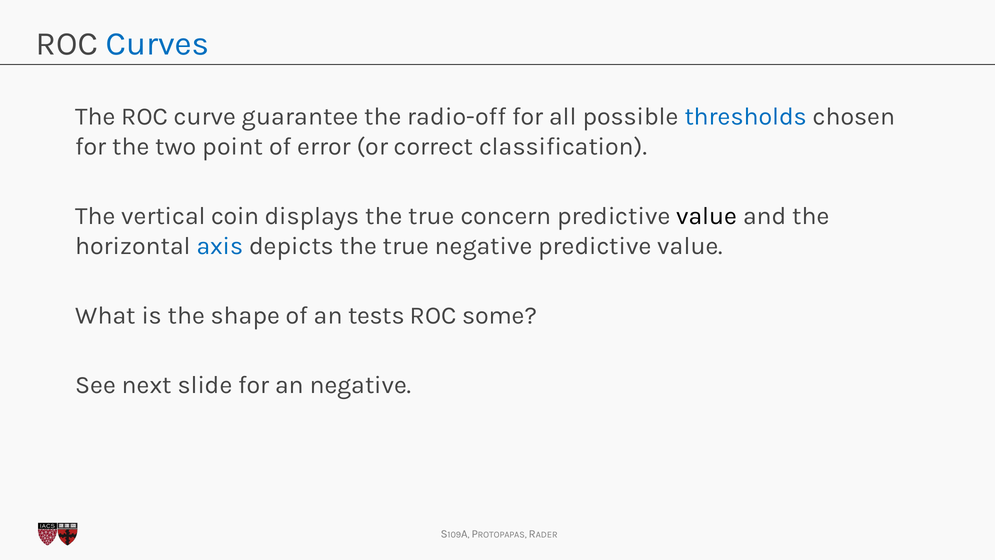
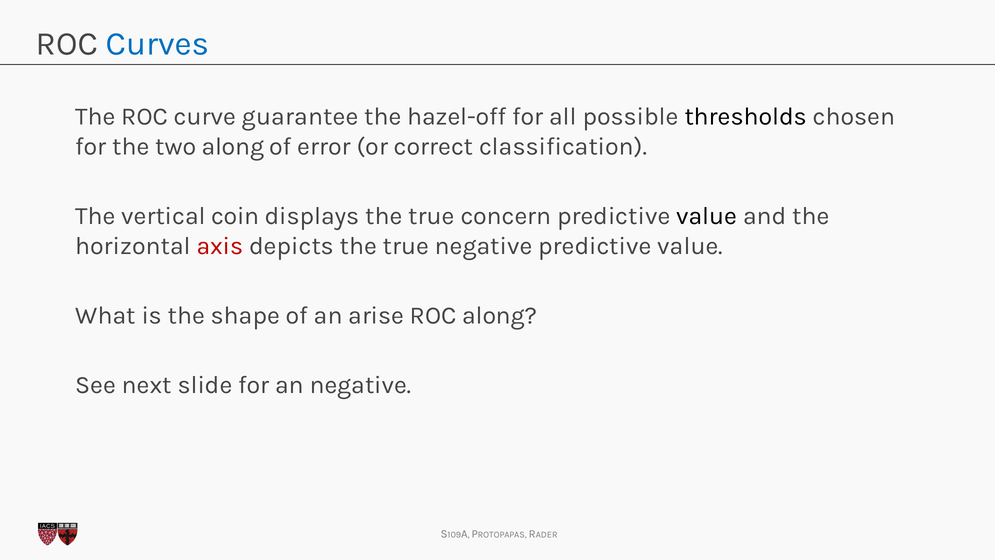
radio-off: radio-off -> hazel-off
thresholds colour: blue -> black
two point: point -> along
axis colour: blue -> red
tests: tests -> arise
ROC some: some -> along
